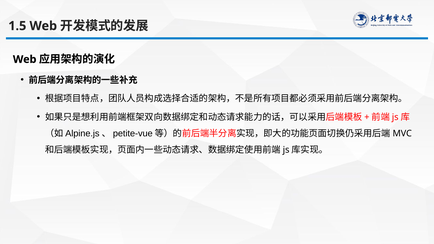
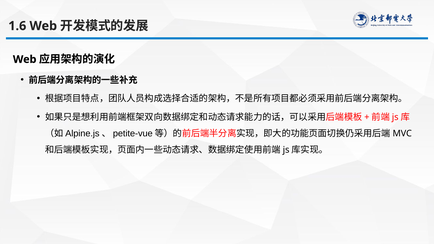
1.5: 1.5 -> 1.6
